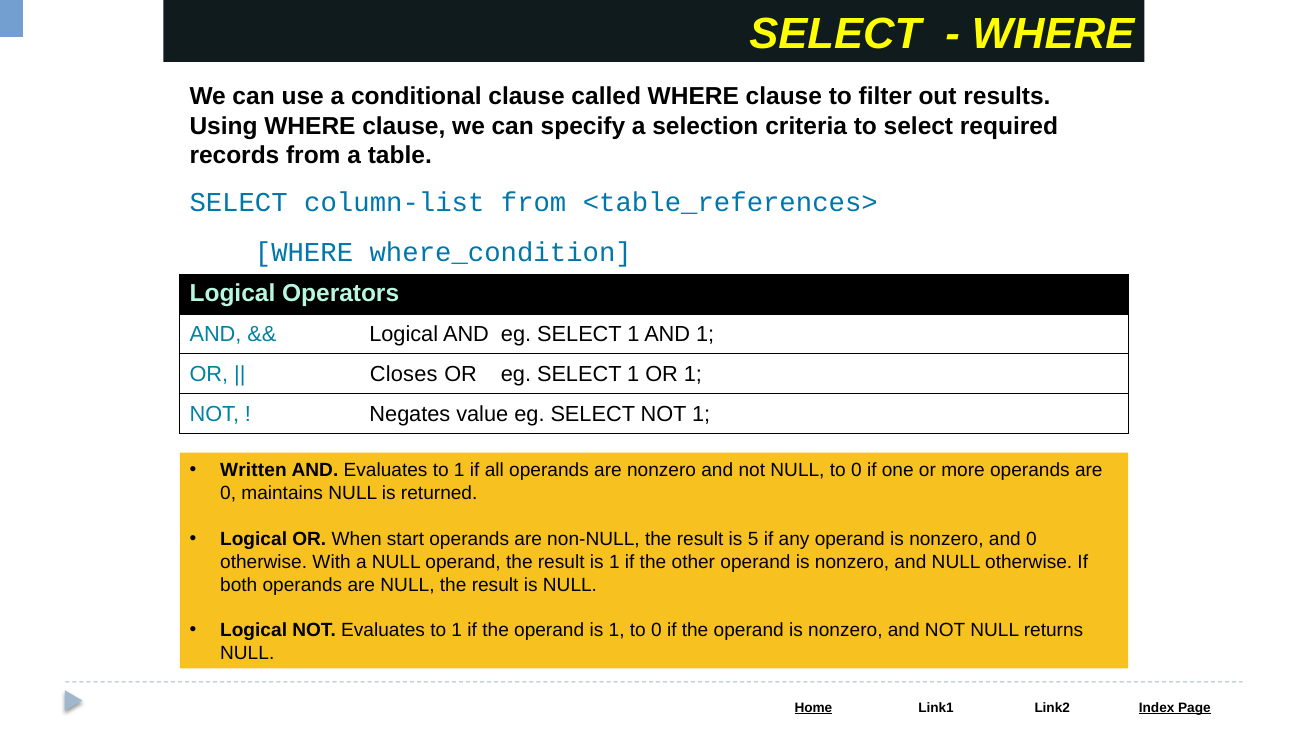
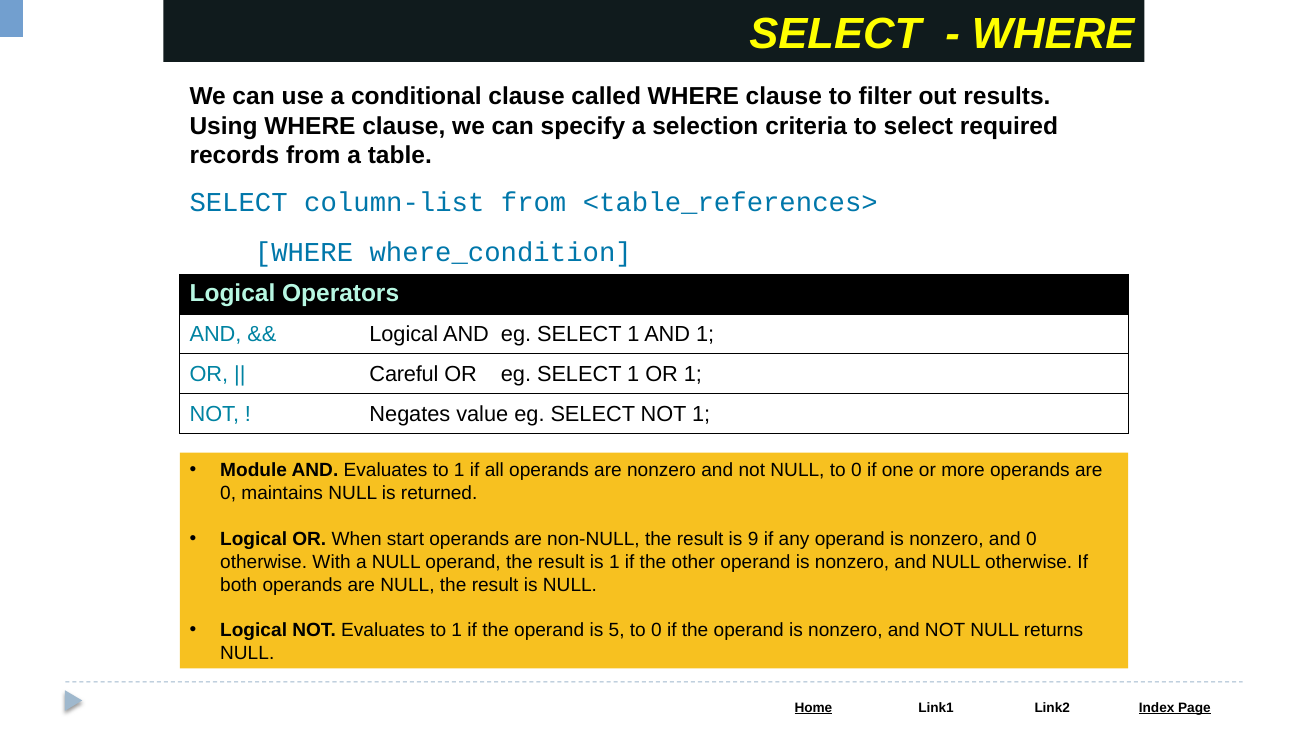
Closes: Closes -> Careful
Written: Written -> Module
5: 5 -> 9
operand is 1: 1 -> 5
